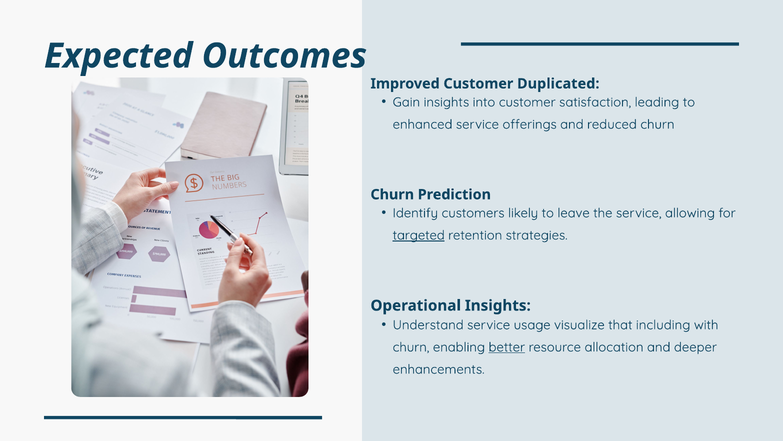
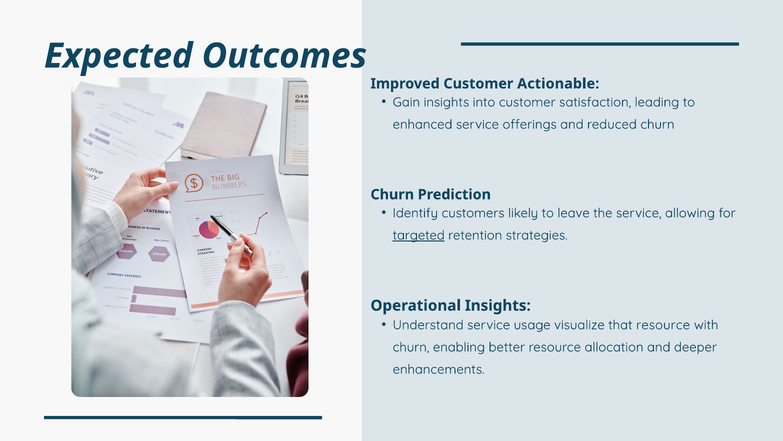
Duplicated: Duplicated -> Actionable
that including: including -> resource
better underline: present -> none
